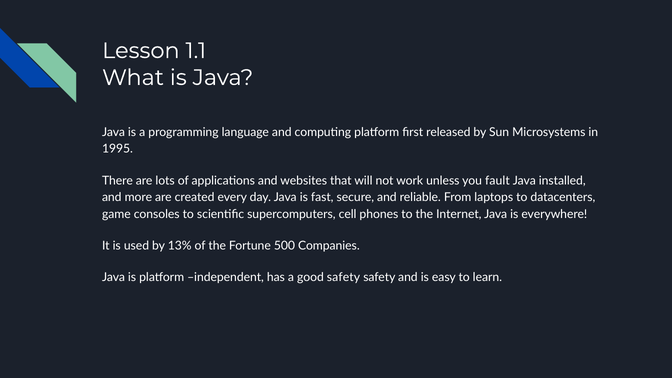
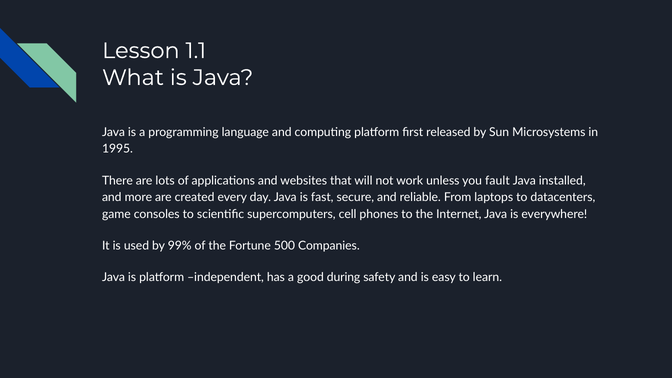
13%: 13% -> 99%
good safety: safety -> during
